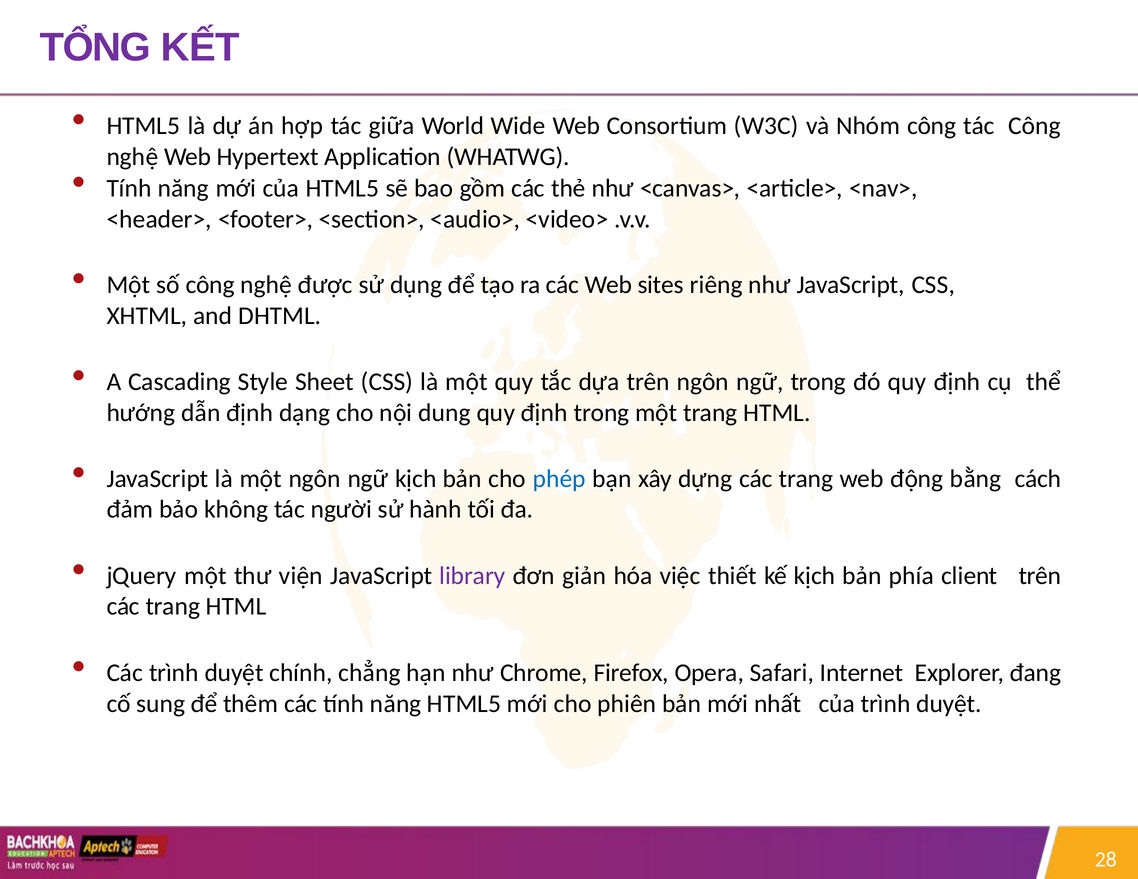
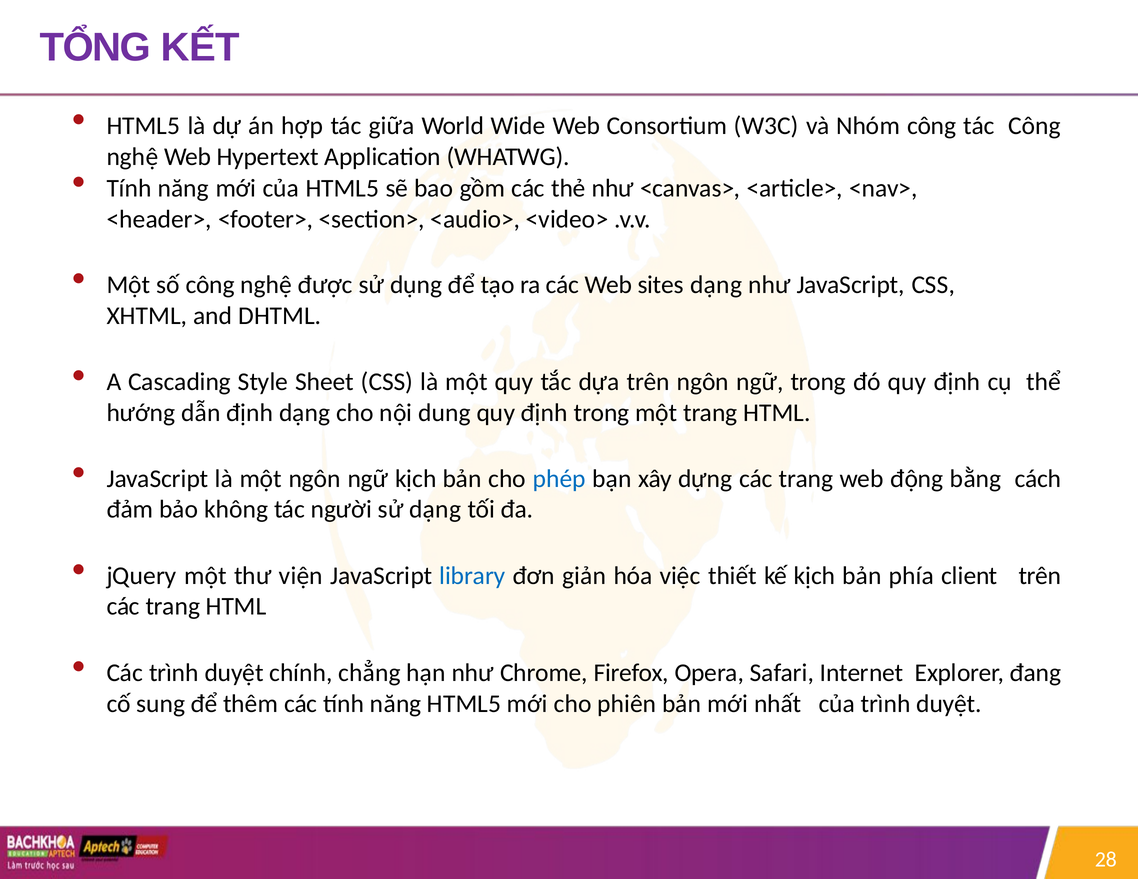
sites riêng: riêng -> dạng
sử hành: hành -> dạng
library colour: purple -> blue
